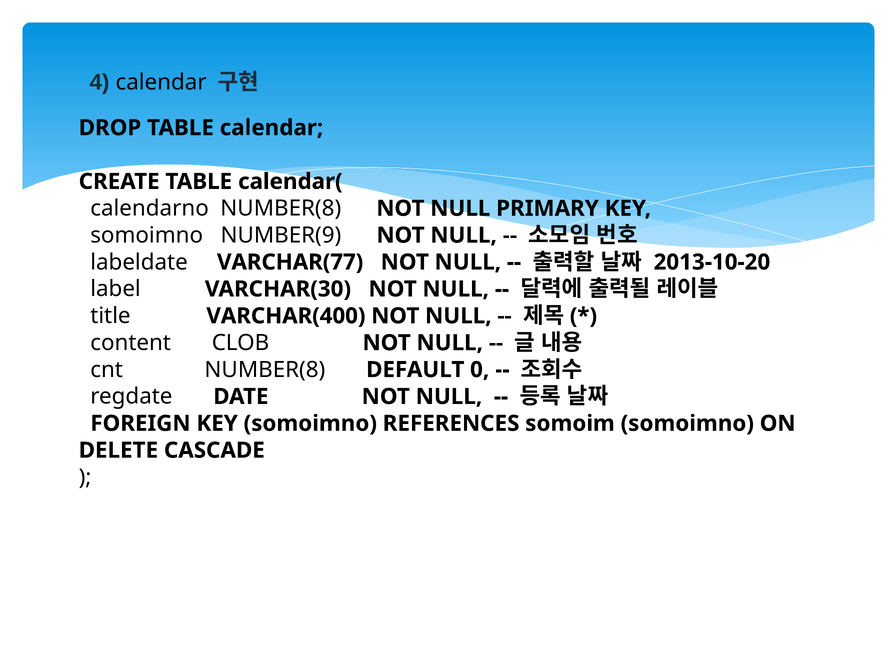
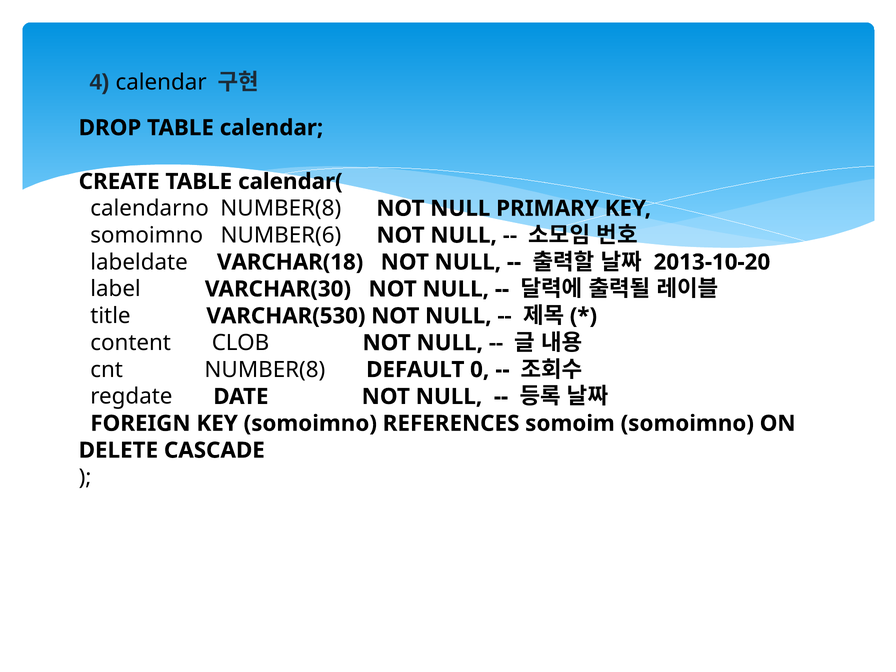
NUMBER(9: NUMBER(9 -> NUMBER(6
VARCHAR(77: VARCHAR(77 -> VARCHAR(18
VARCHAR(400: VARCHAR(400 -> VARCHAR(530
